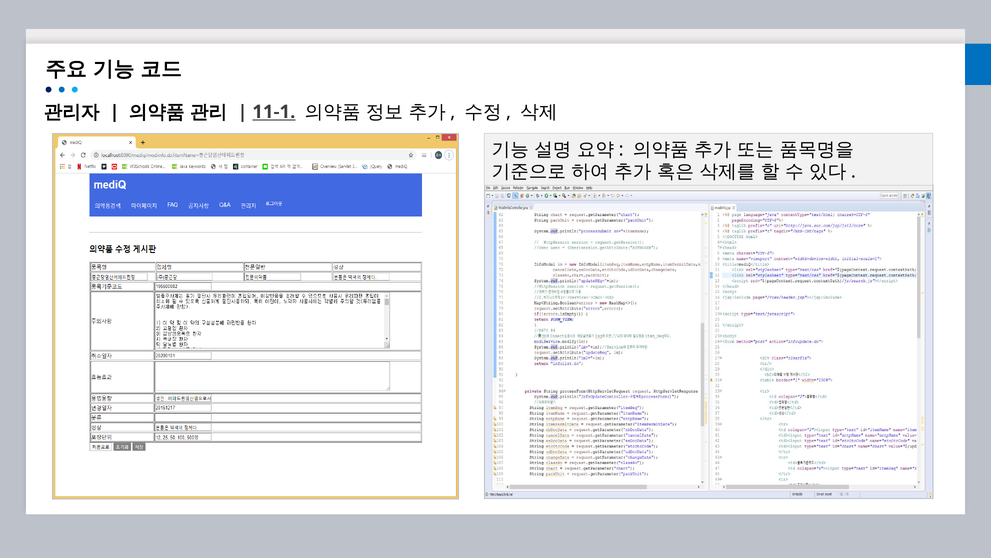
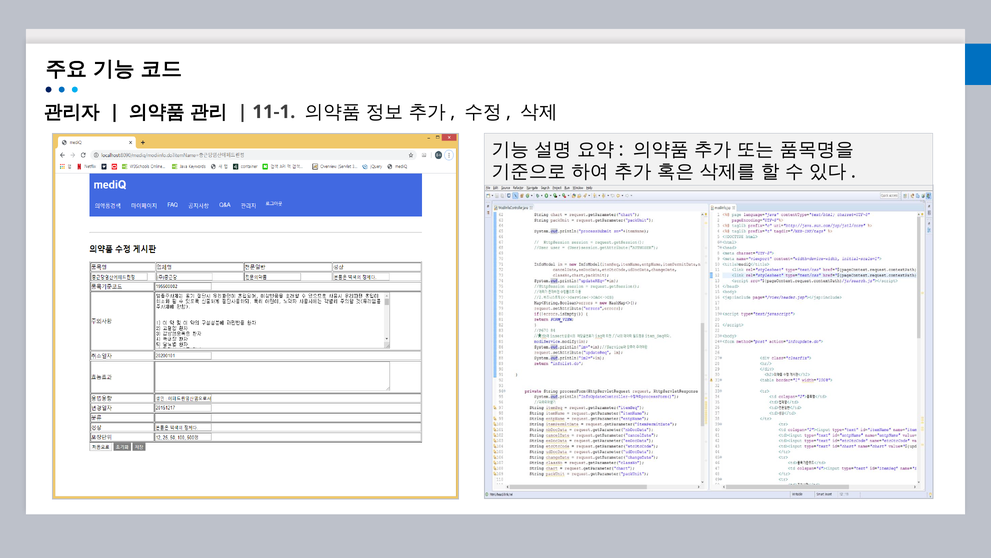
11-1 underline: present -> none
